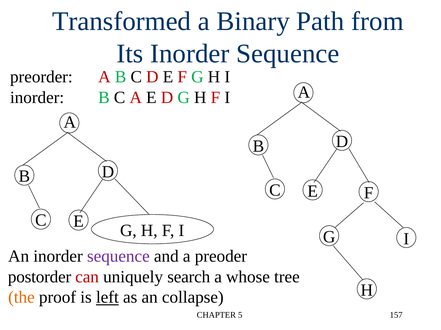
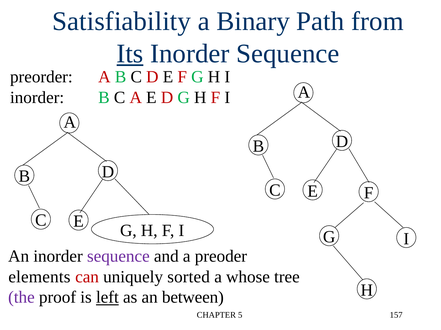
Transformed: Transformed -> Satisfiability
Its underline: none -> present
postorder: postorder -> elements
search: search -> sorted
the colour: orange -> purple
collapse: collapse -> between
